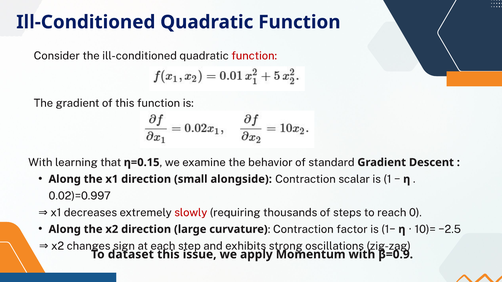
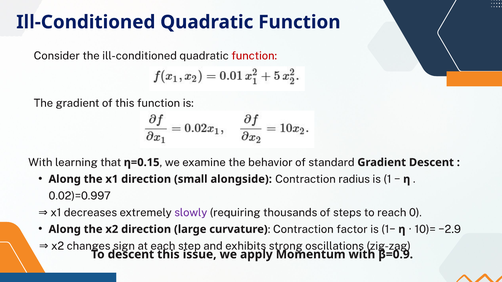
scalar: scalar -> radius
slowly colour: red -> purple
−2.5: −2.5 -> −2.9
To dataset: dataset -> descent
